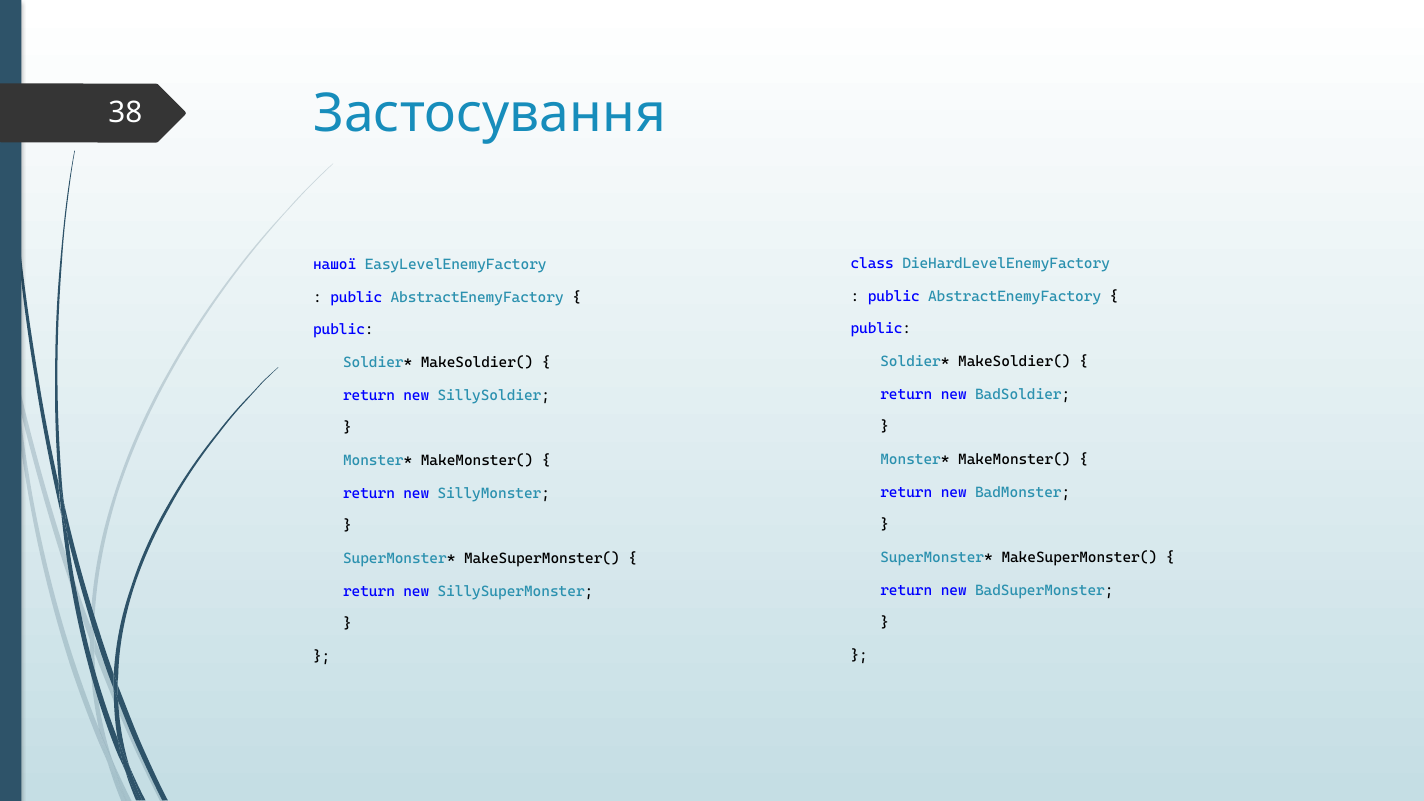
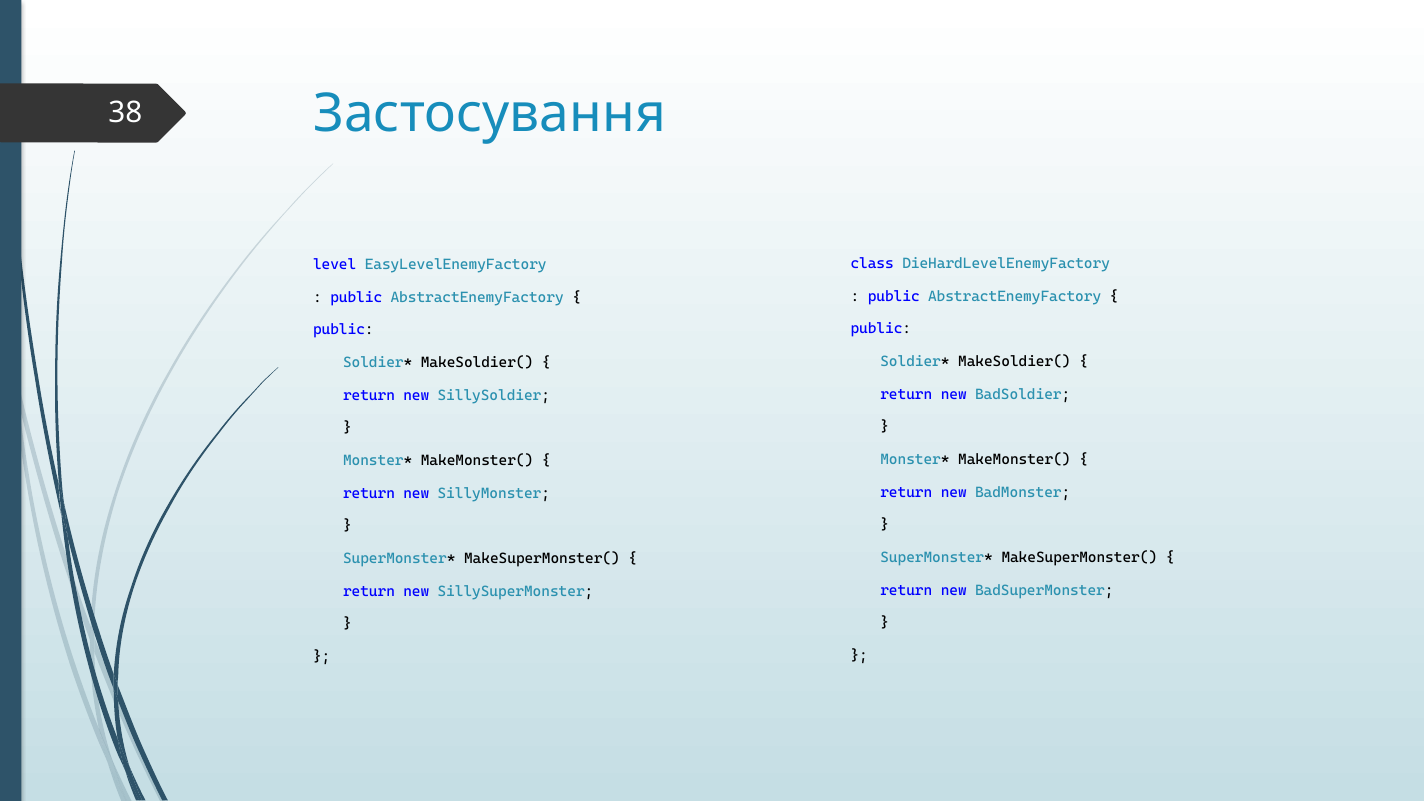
нашої: нашої -> level
